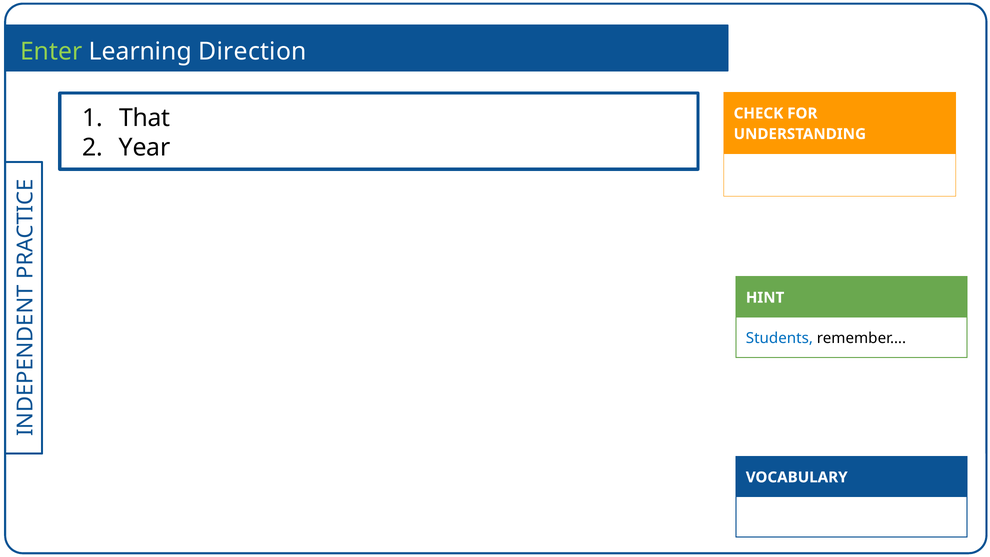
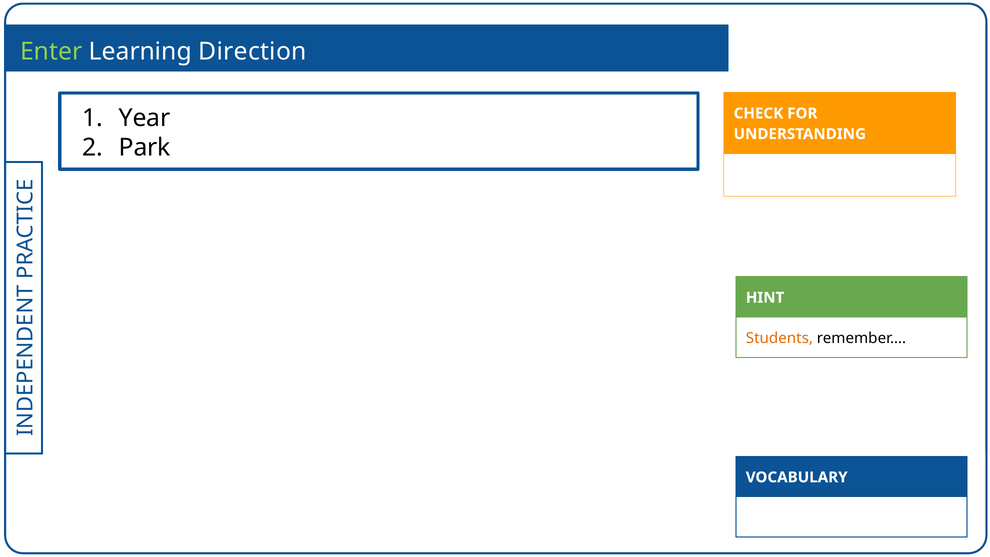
That: That -> Year
Year: Year -> Park
Students colour: blue -> orange
